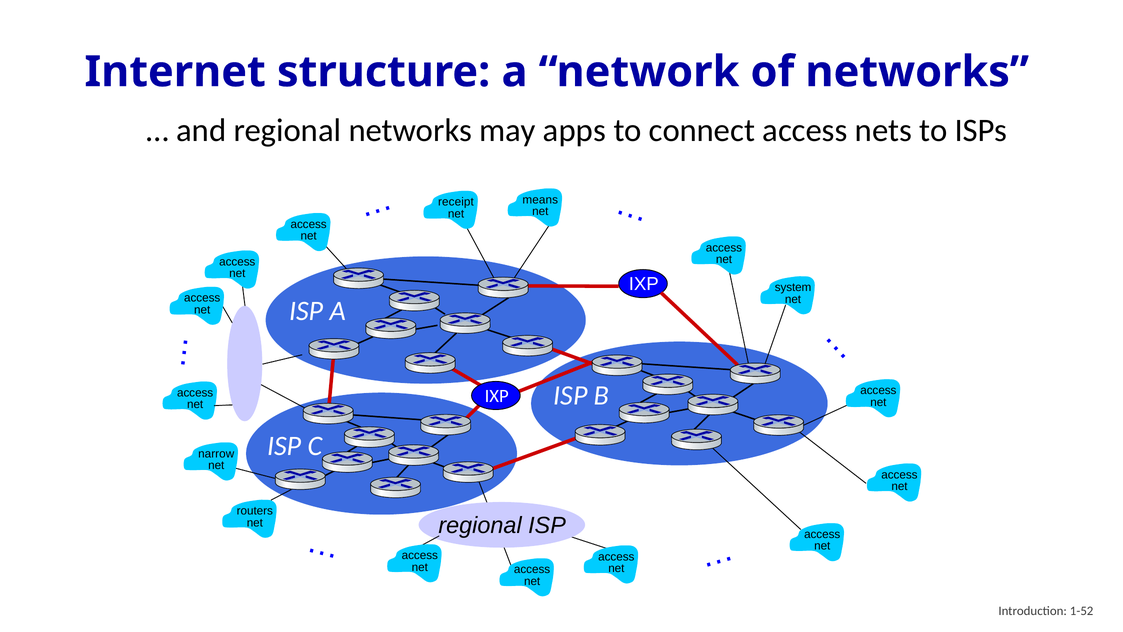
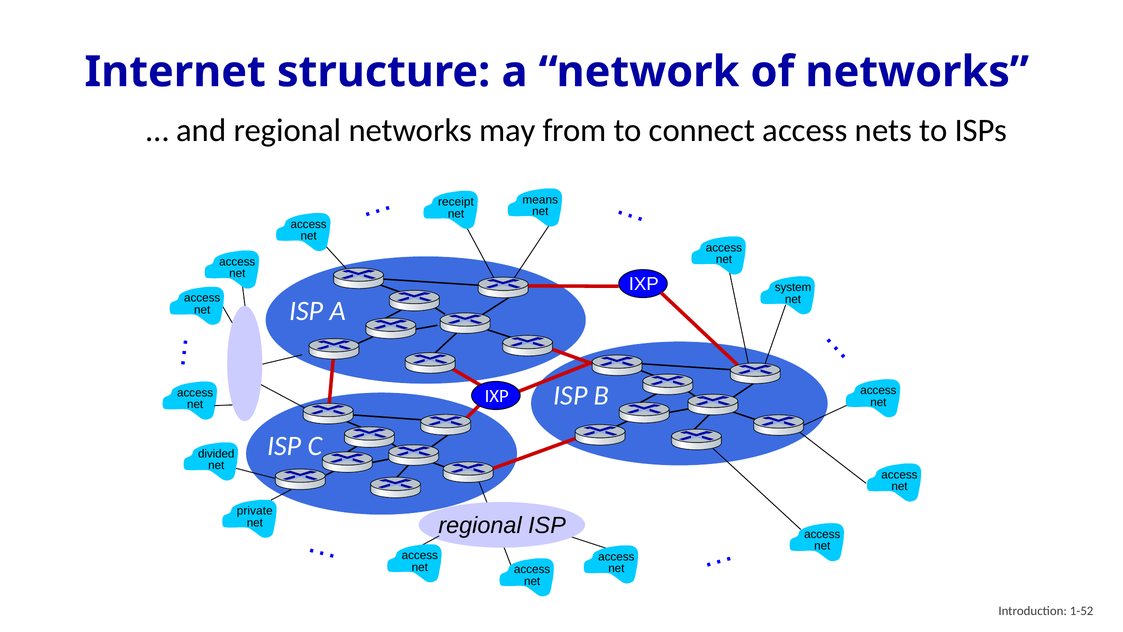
apps: apps -> from
narrow: narrow -> divided
routers: routers -> private
